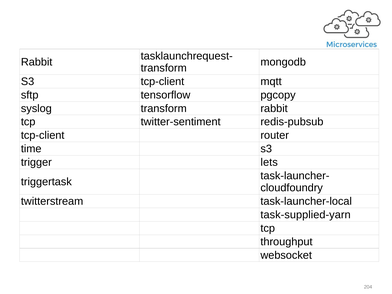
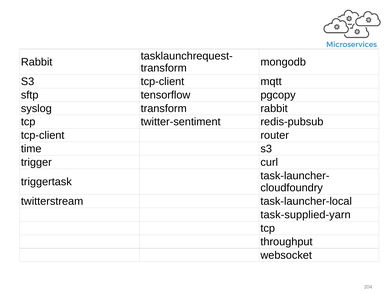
lets: lets -> curl
